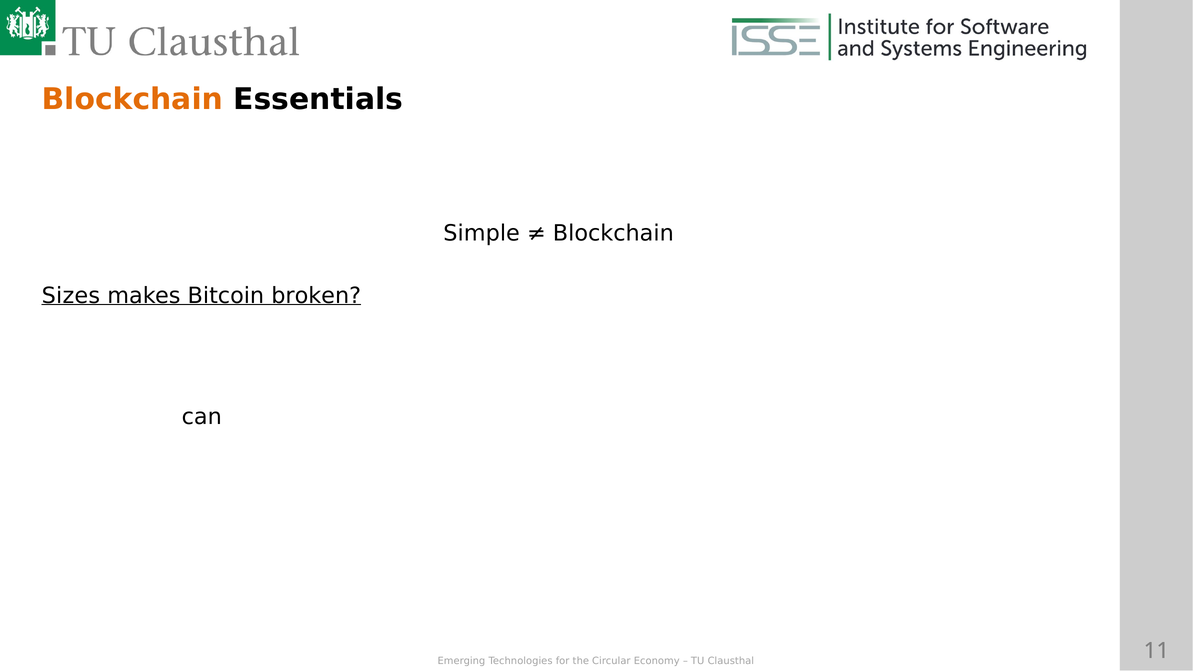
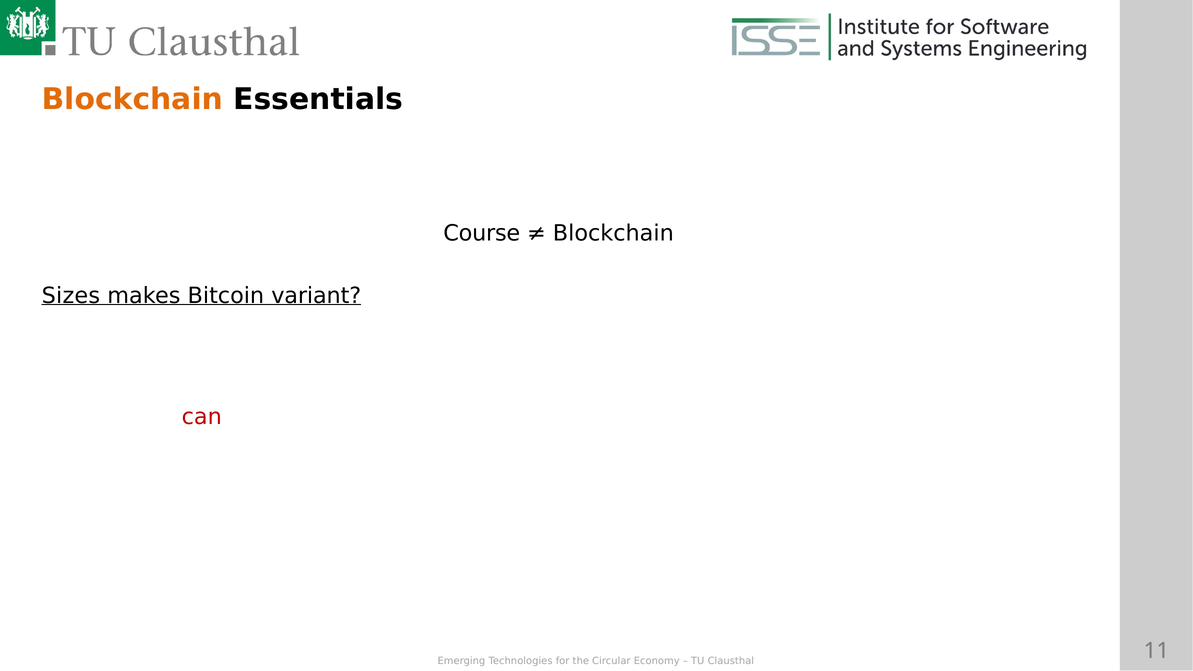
Simple: Simple -> Course
broken: broken -> variant
can colour: black -> red
